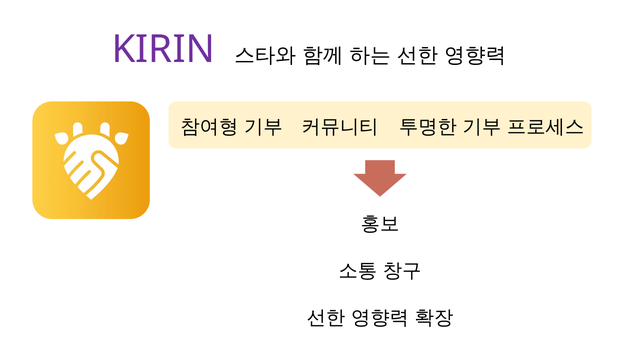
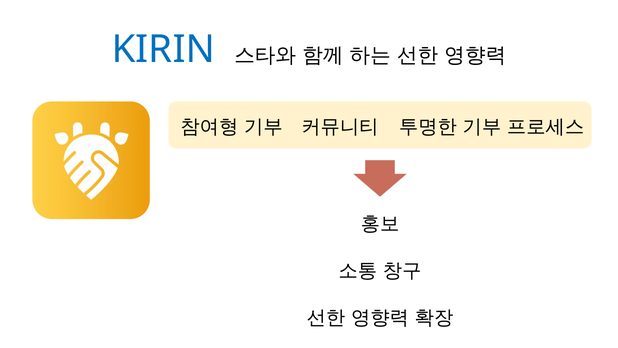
KIRIN colour: purple -> blue
